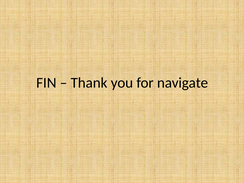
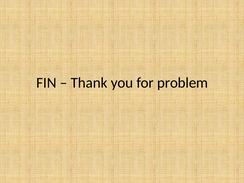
navigate: navigate -> problem
